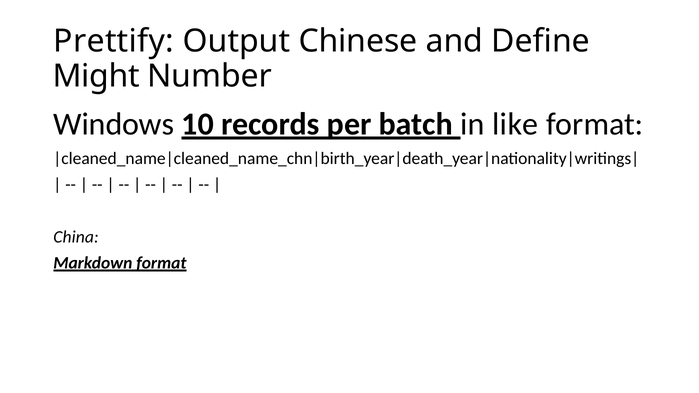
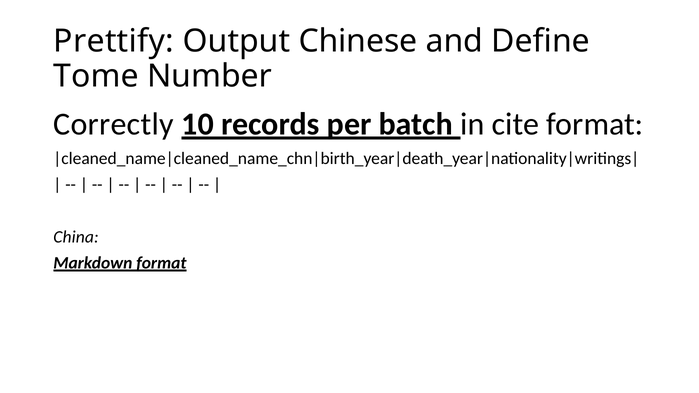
Might: Might -> Tome
Windows: Windows -> Correctly
like: like -> cite
